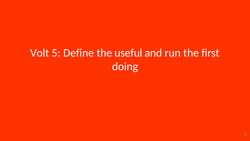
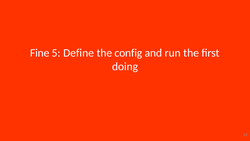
Volt: Volt -> Fine
useful: useful -> config
